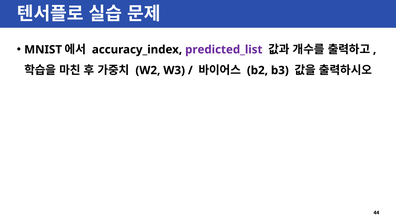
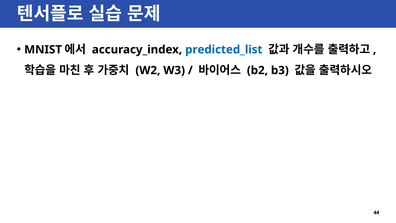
predicted_list colour: purple -> blue
